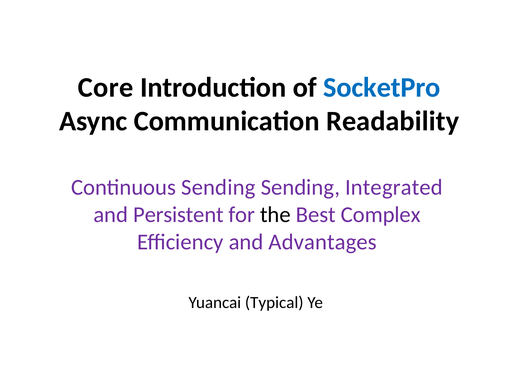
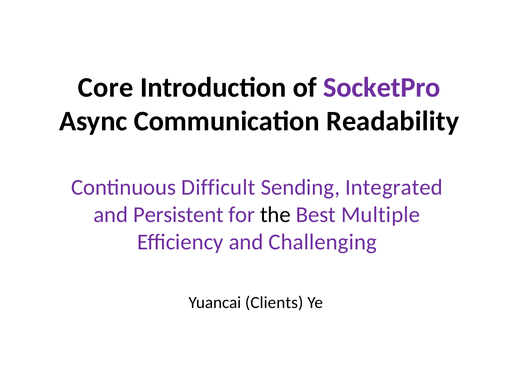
SocketPro colour: blue -> purple
Continuous Sending: Sending -> Difficult
Complex: Complex -> Multiple
Advantages: Advantages -> Challenging
Typical: Typical -> Clients
